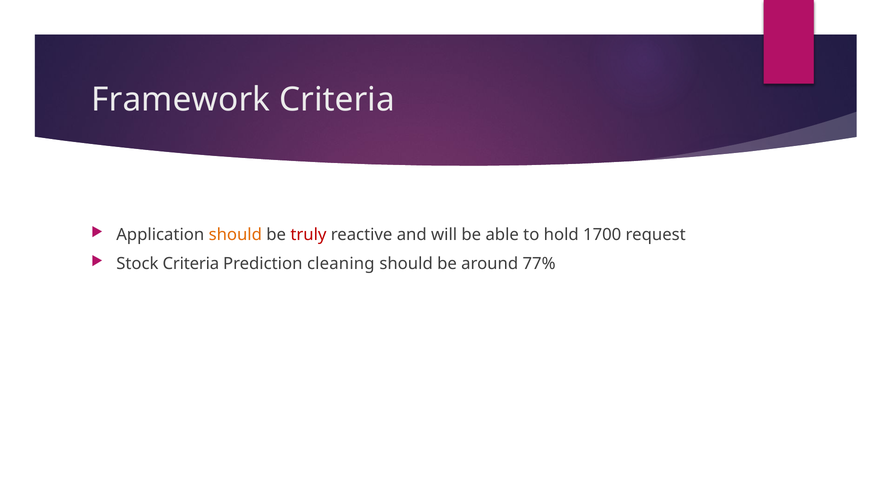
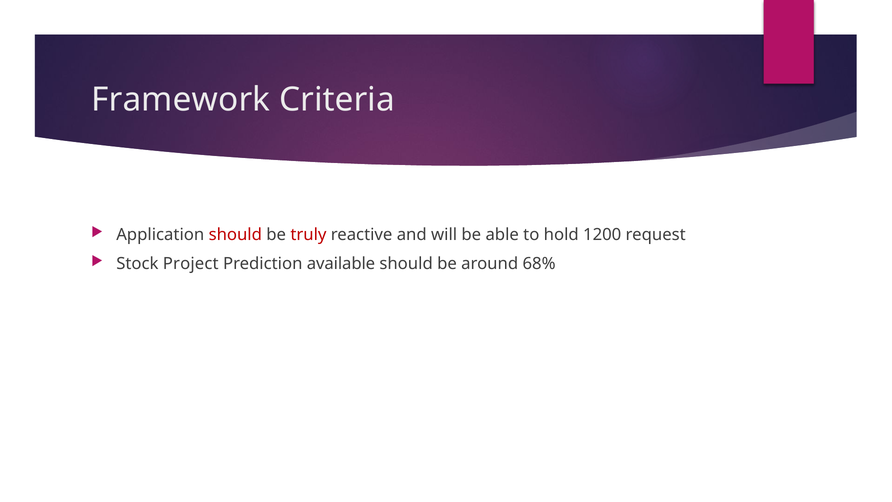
should at (235, 234) colour: orange -> red
1700: 1700 -> 1200
Stock Criteria: Criteria -> Project
cleaning: cleaning -> available
77%: 77% -> 68%
